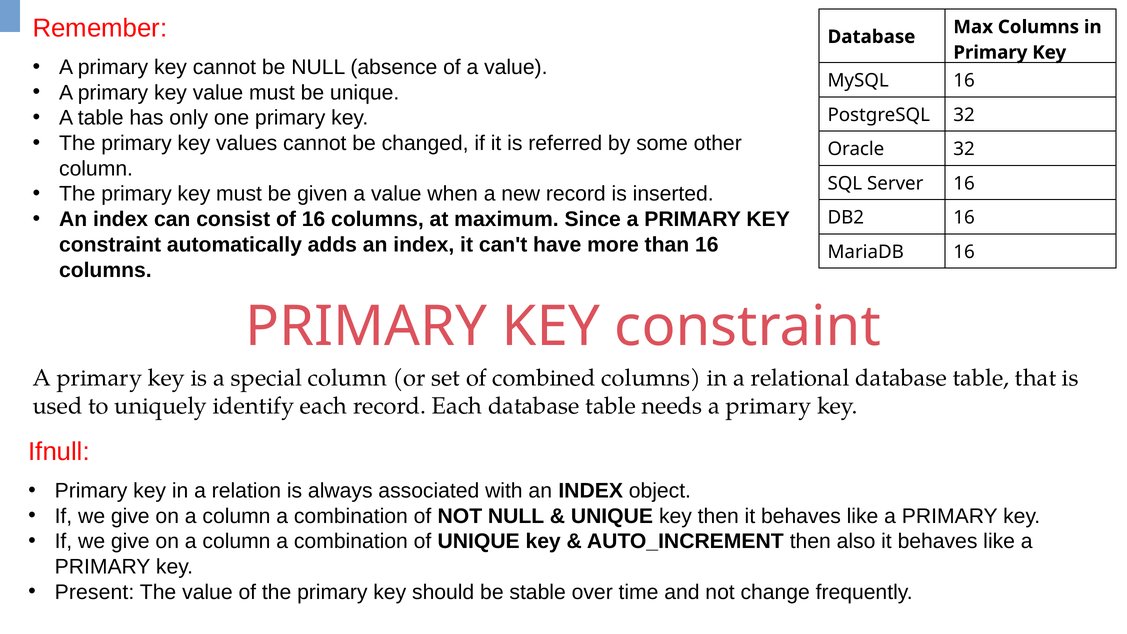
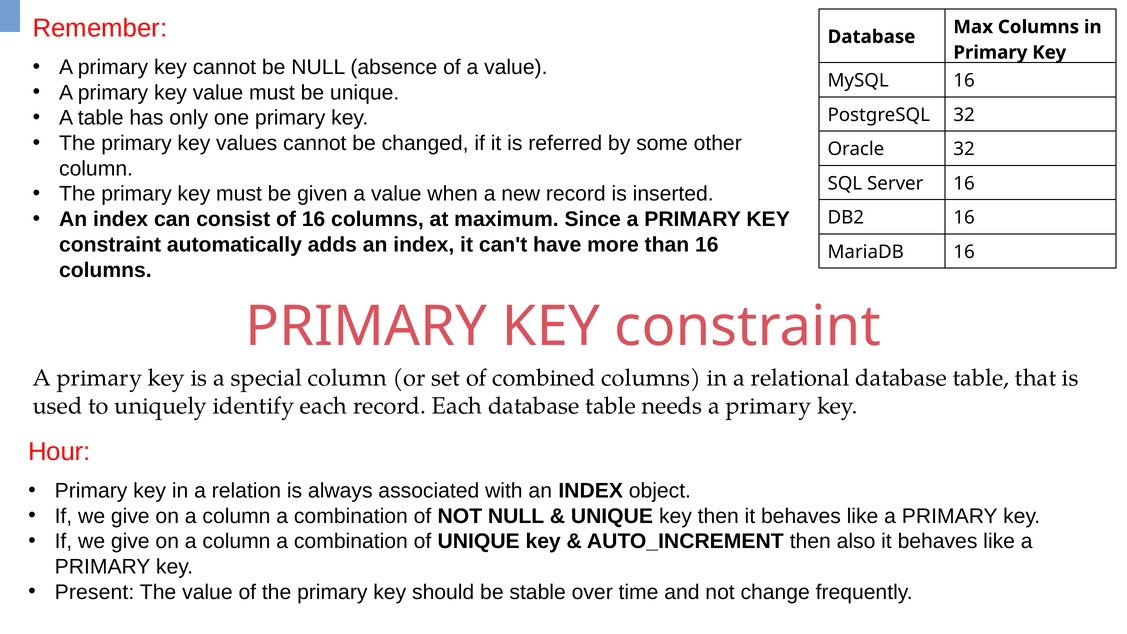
Ifnull: Ifnull -> Hour
